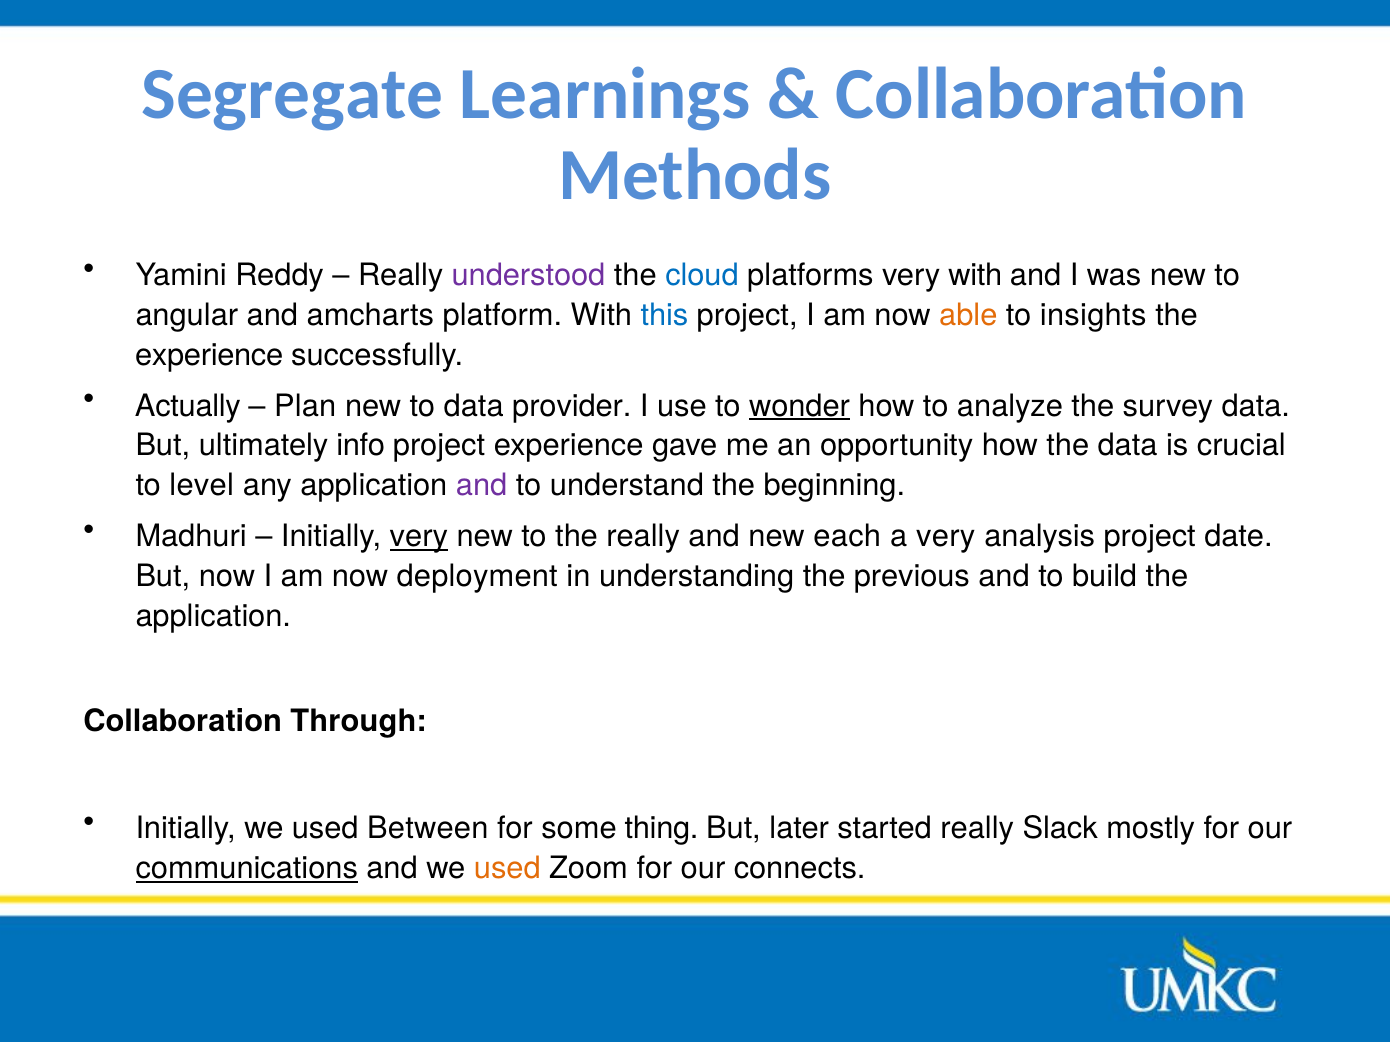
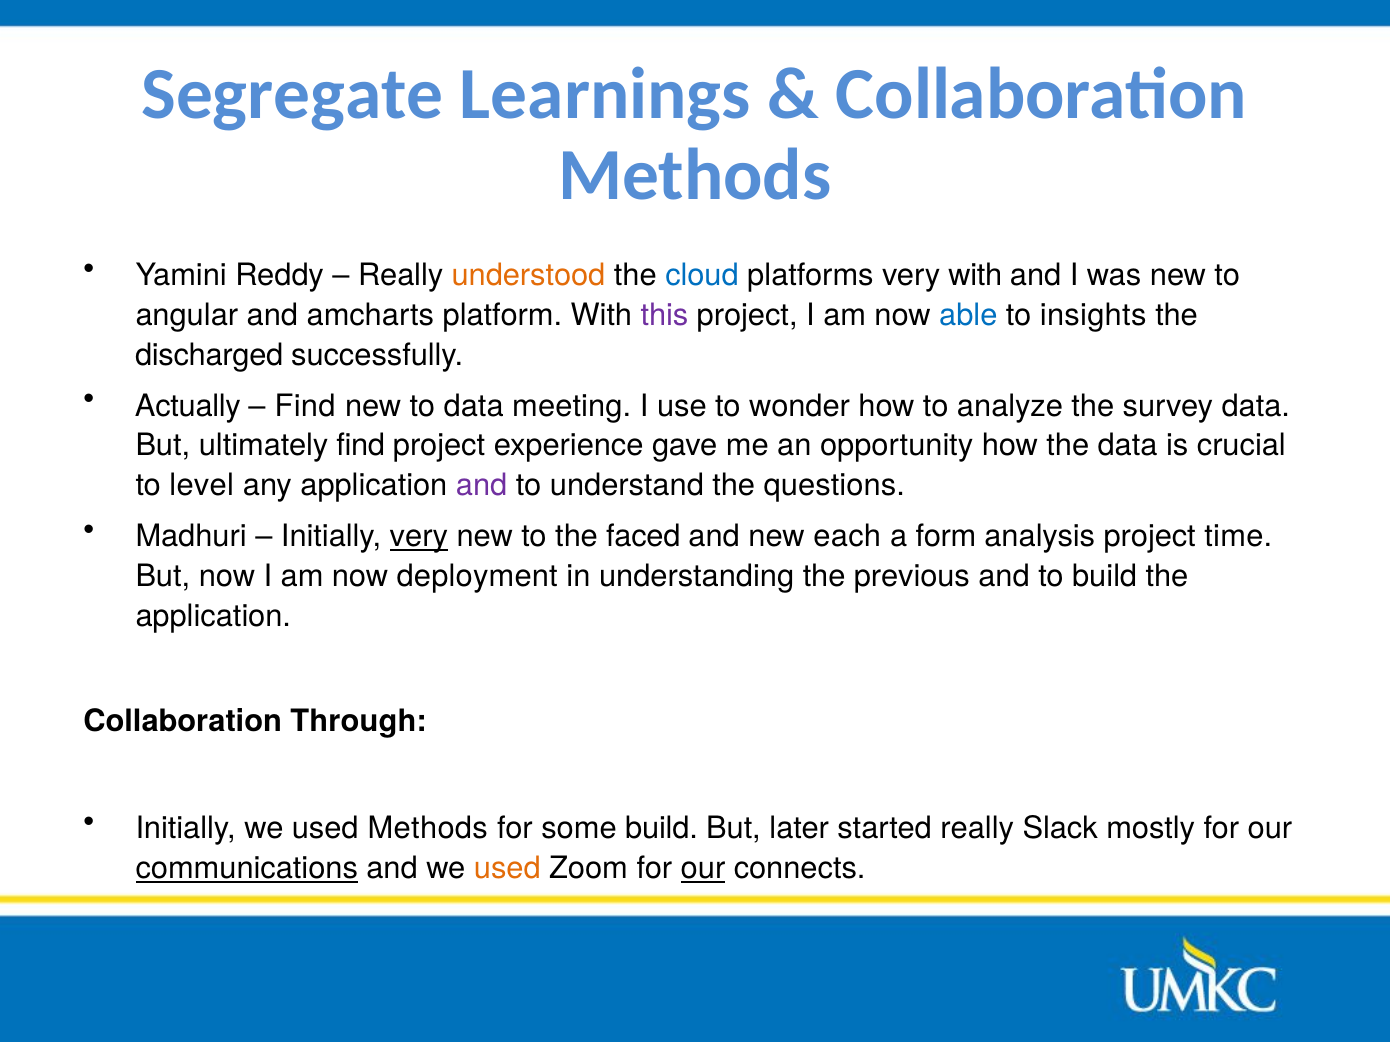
understood colour: purple -> orange
this colour: blue -> purple
able colour: orange -> blue
experience at (209, 355): experience -> discharged
Plan at (305, 406): Plan -> Find
provider: provider -> meeting
wonder underline: present -> none
ultimately info: info -> find
beginning: beginning -> questions
the really: really -> faced
a very: very -> form
date: date -> time
used Between: Between -> Methods
some thing: thing -> build
our at (703, 869) underline: none -> present
